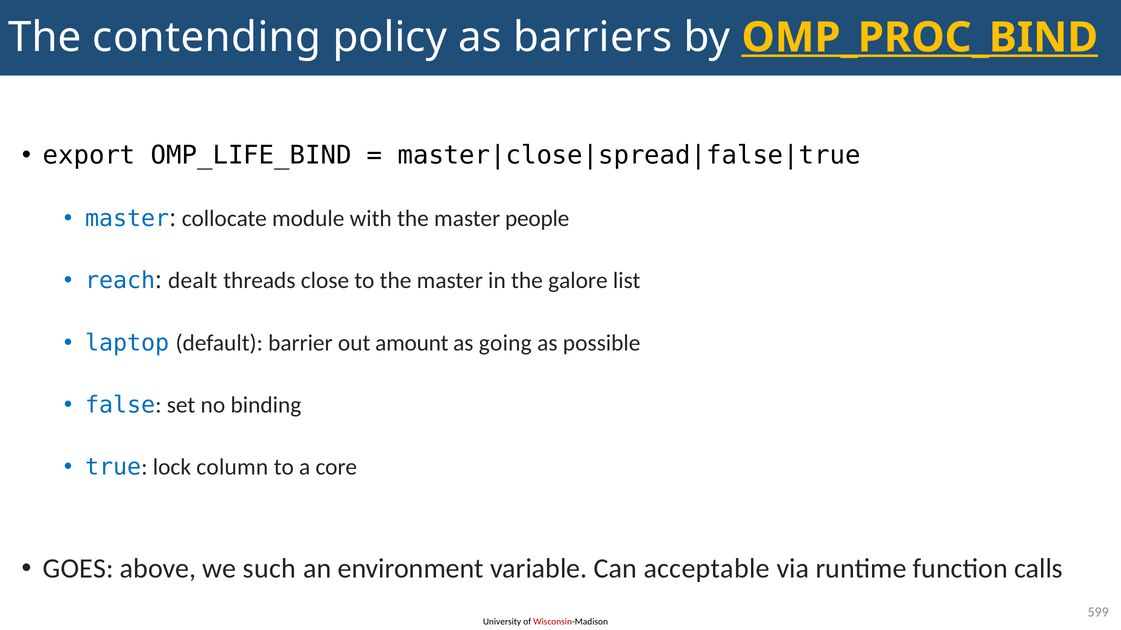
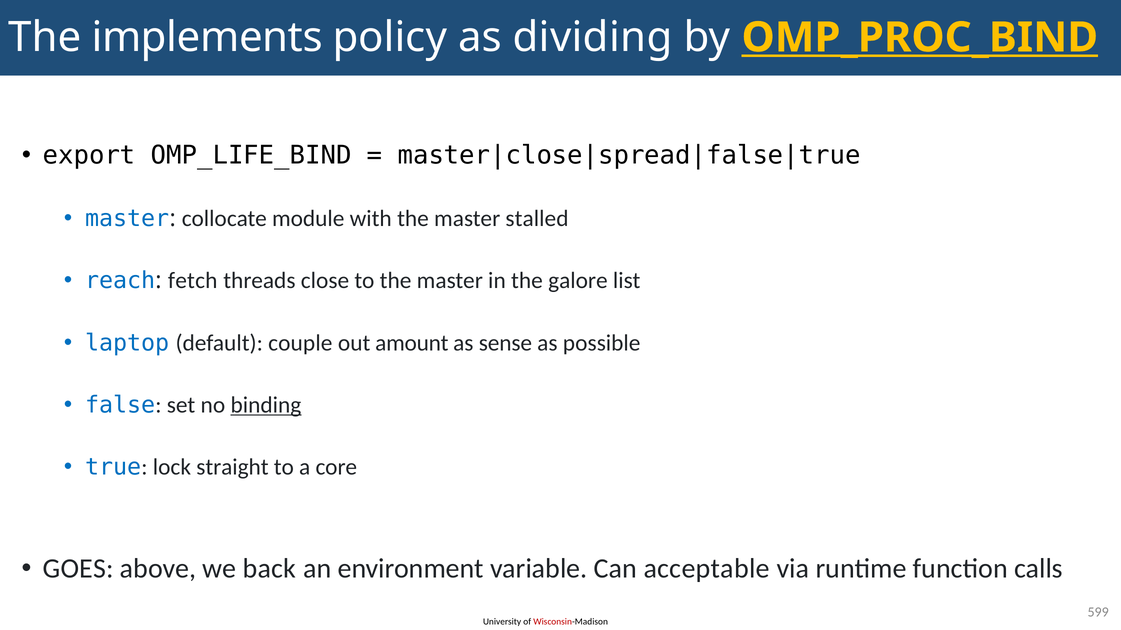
contending: contending -> implements
barriers: barriers -> dividing
people: people -> stalled
dealt: dealt -> fetch
barrier: barrier -> couple
going: going -> sense
binding underline: none -> present
column: column -> straight
such: such -> back
